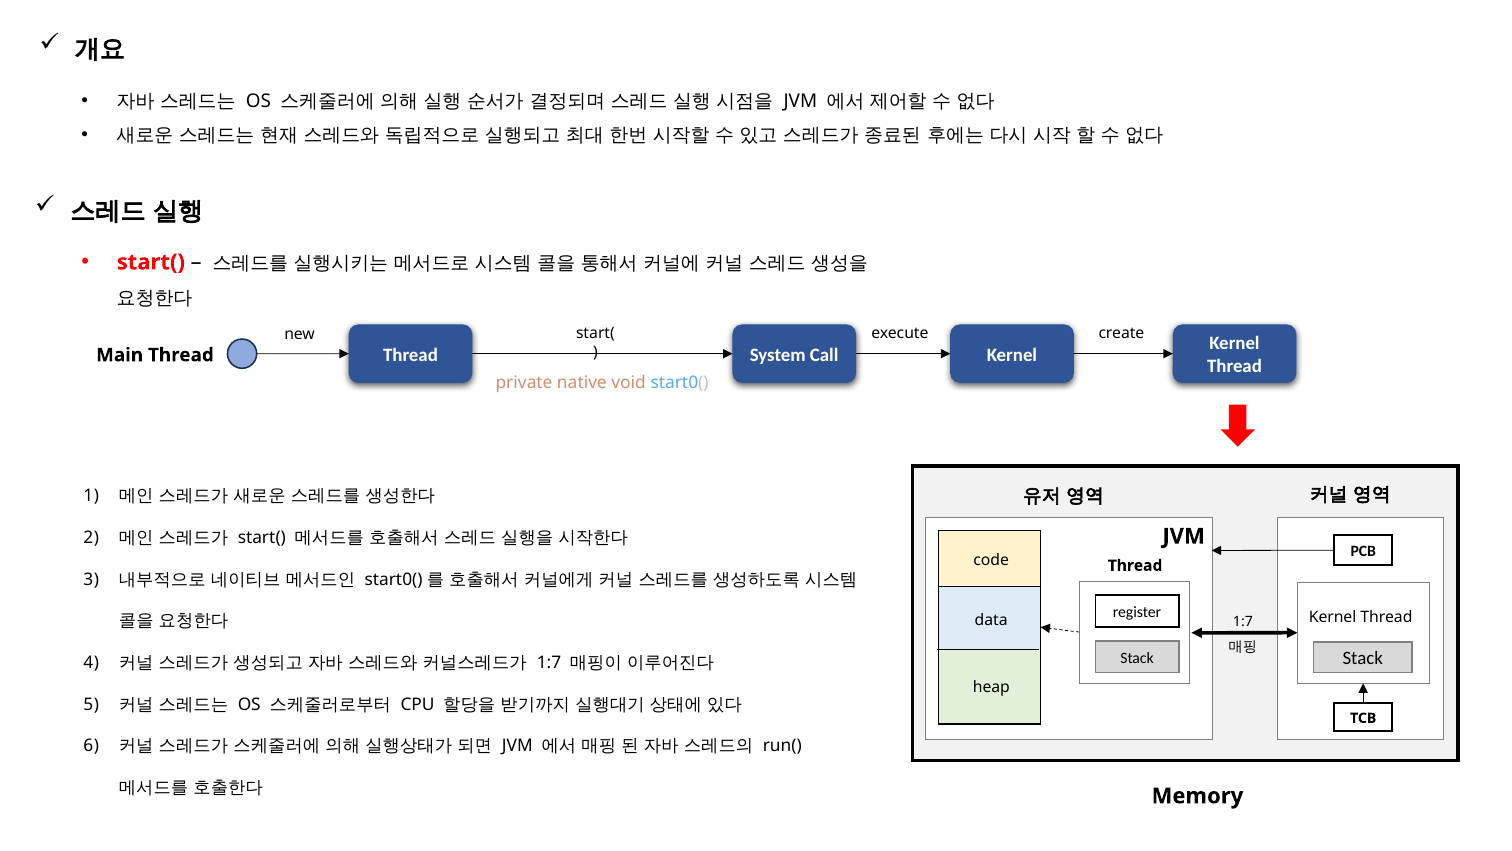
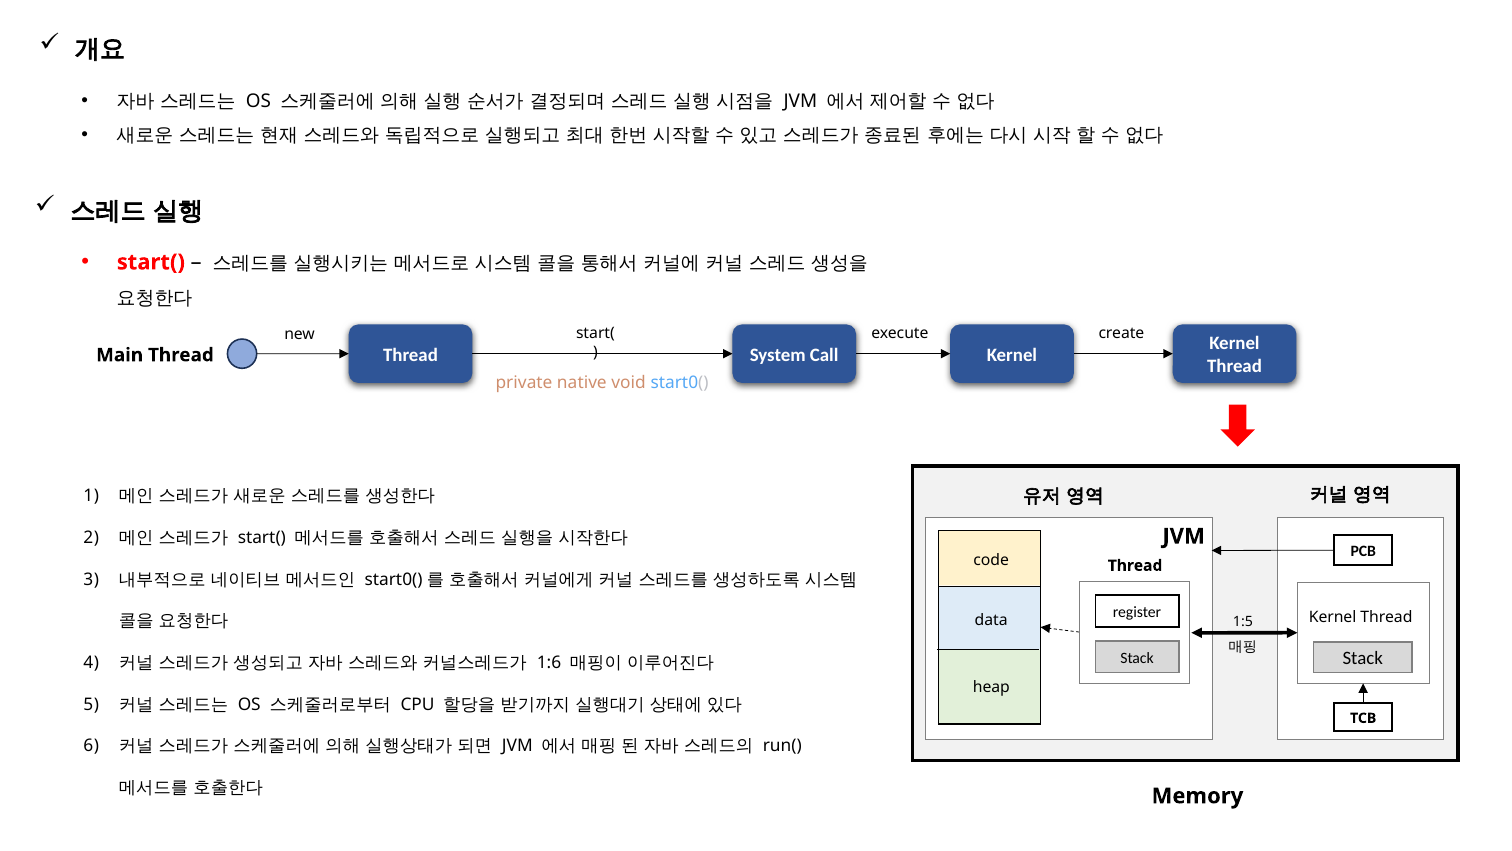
1:7 at (1243, 621): 1:7 -> 1:5
1:7 at (549, 662): 1:7 -> 1:6
